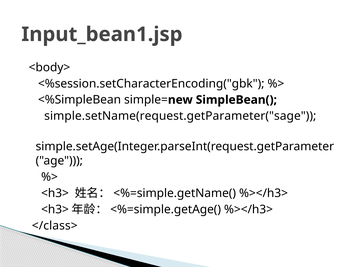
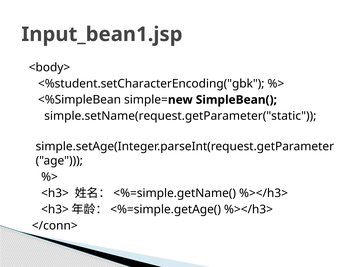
<%session.setCharacterEncoding("gbk: <%session.setCharacterEncoding("gbk -> <%student.setCharacterEncoding("gbk
simple.setName(request.getParameter("sage: simple.setName(request.getParameter("sage -> simple.setName(request.getParameter("static
</class>: </class> -> </conn>
